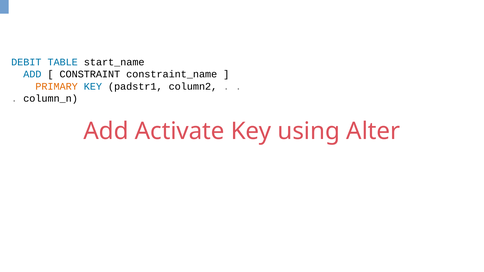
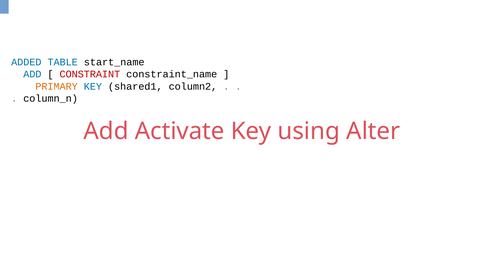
DEBIT: DEBIT -> ADDED
CONSTRAINT colour: black -> red
padstr1: padstr1 -> shared1
